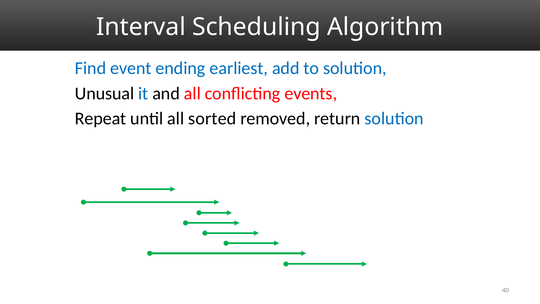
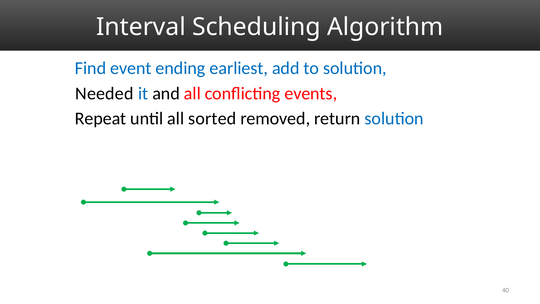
Unusual: Unusual -> Needed
